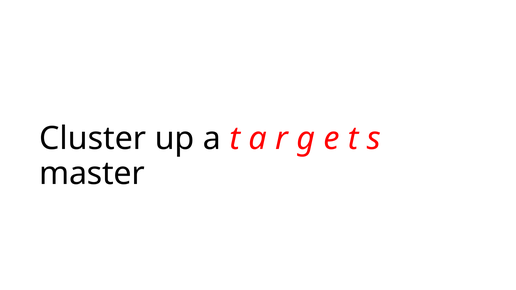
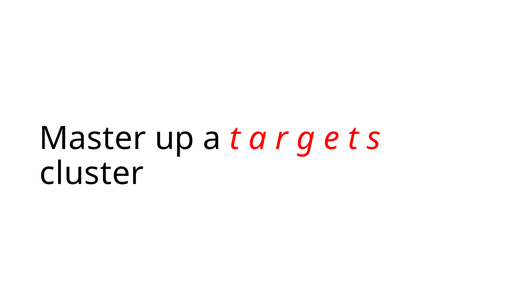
Cluster: Cluster -> Master
master: master -> cluster
